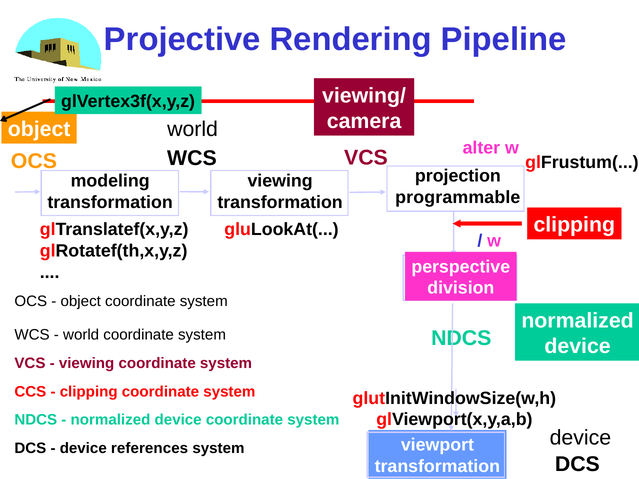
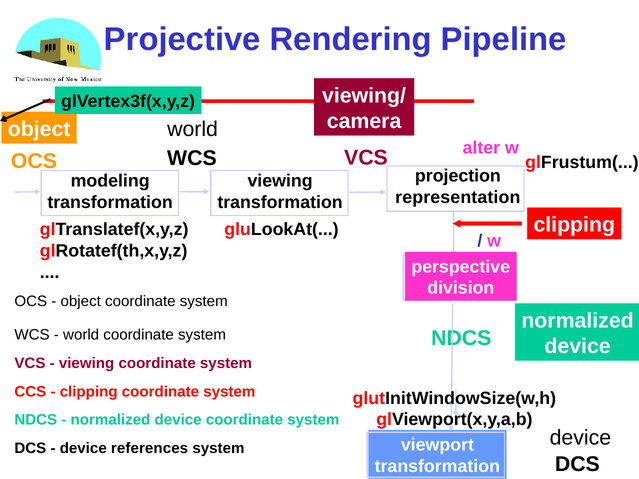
programmable: programmable -> representation
